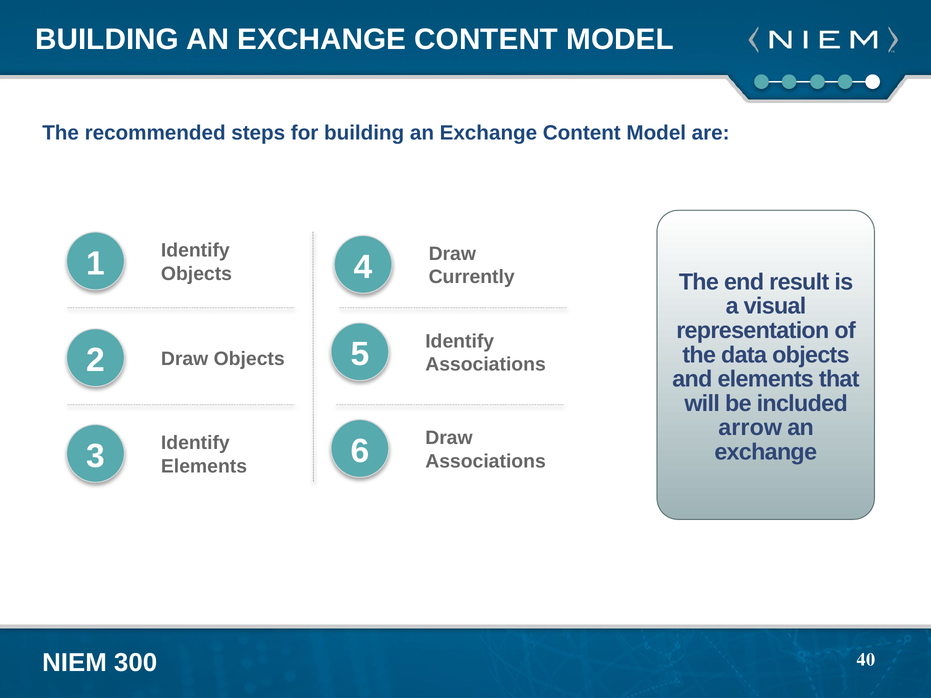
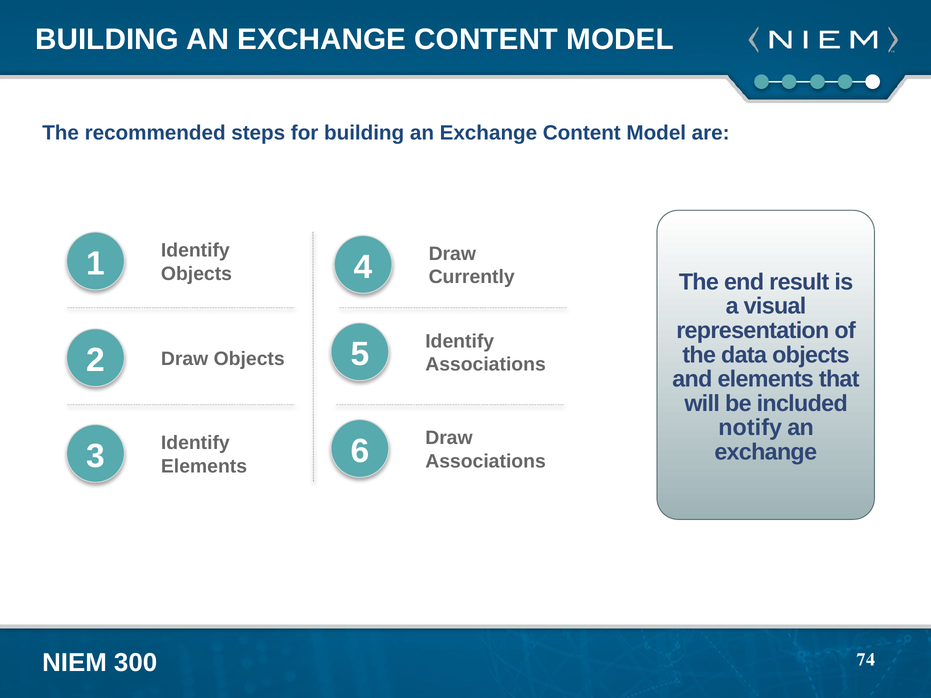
arrow: arrow -> notify
40: 40 -> 74
